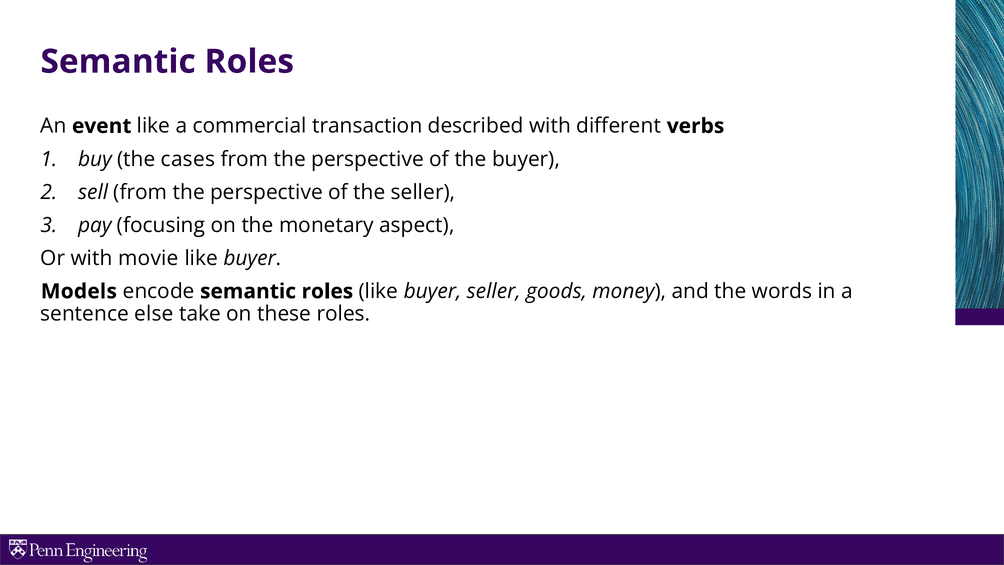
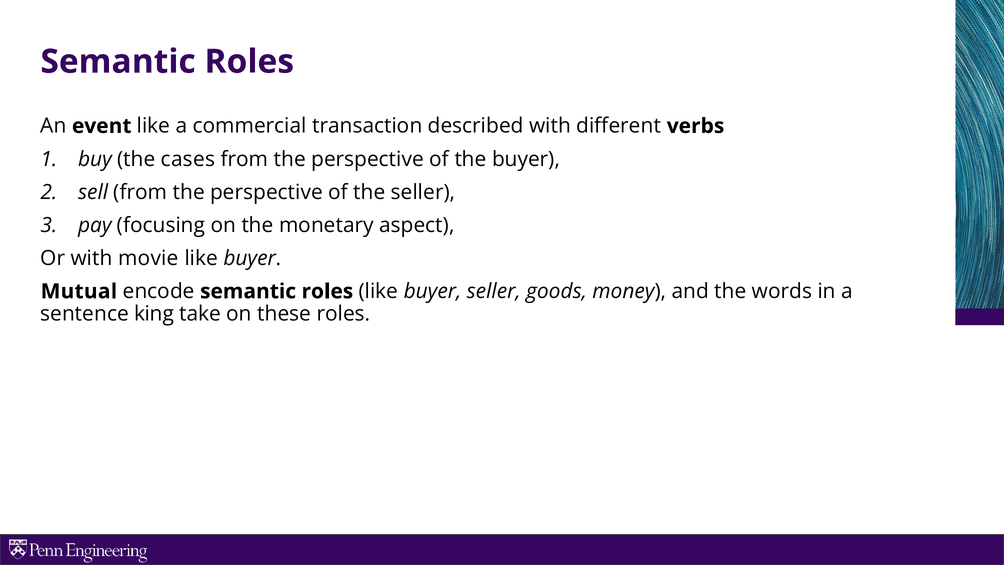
Models: Models -> Mutual
else: else -> king
